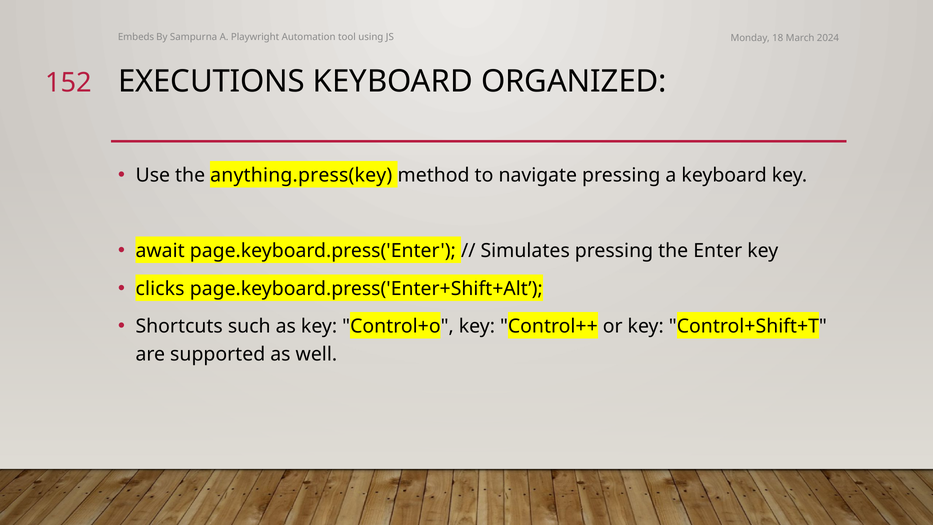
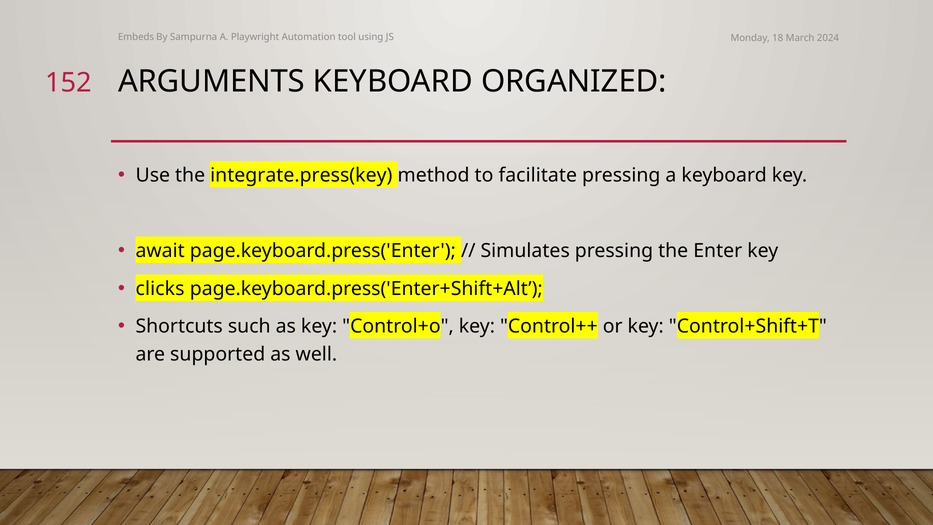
EXECUTIONS: EXECUTIONS -> ARGUMENTS
anything.press(key: anything.press(key -> integrate.press(key
navigate: navigate -> facilitate
